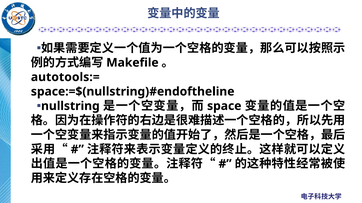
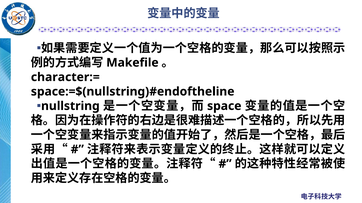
autotools:=: autotools:= -> character:=
